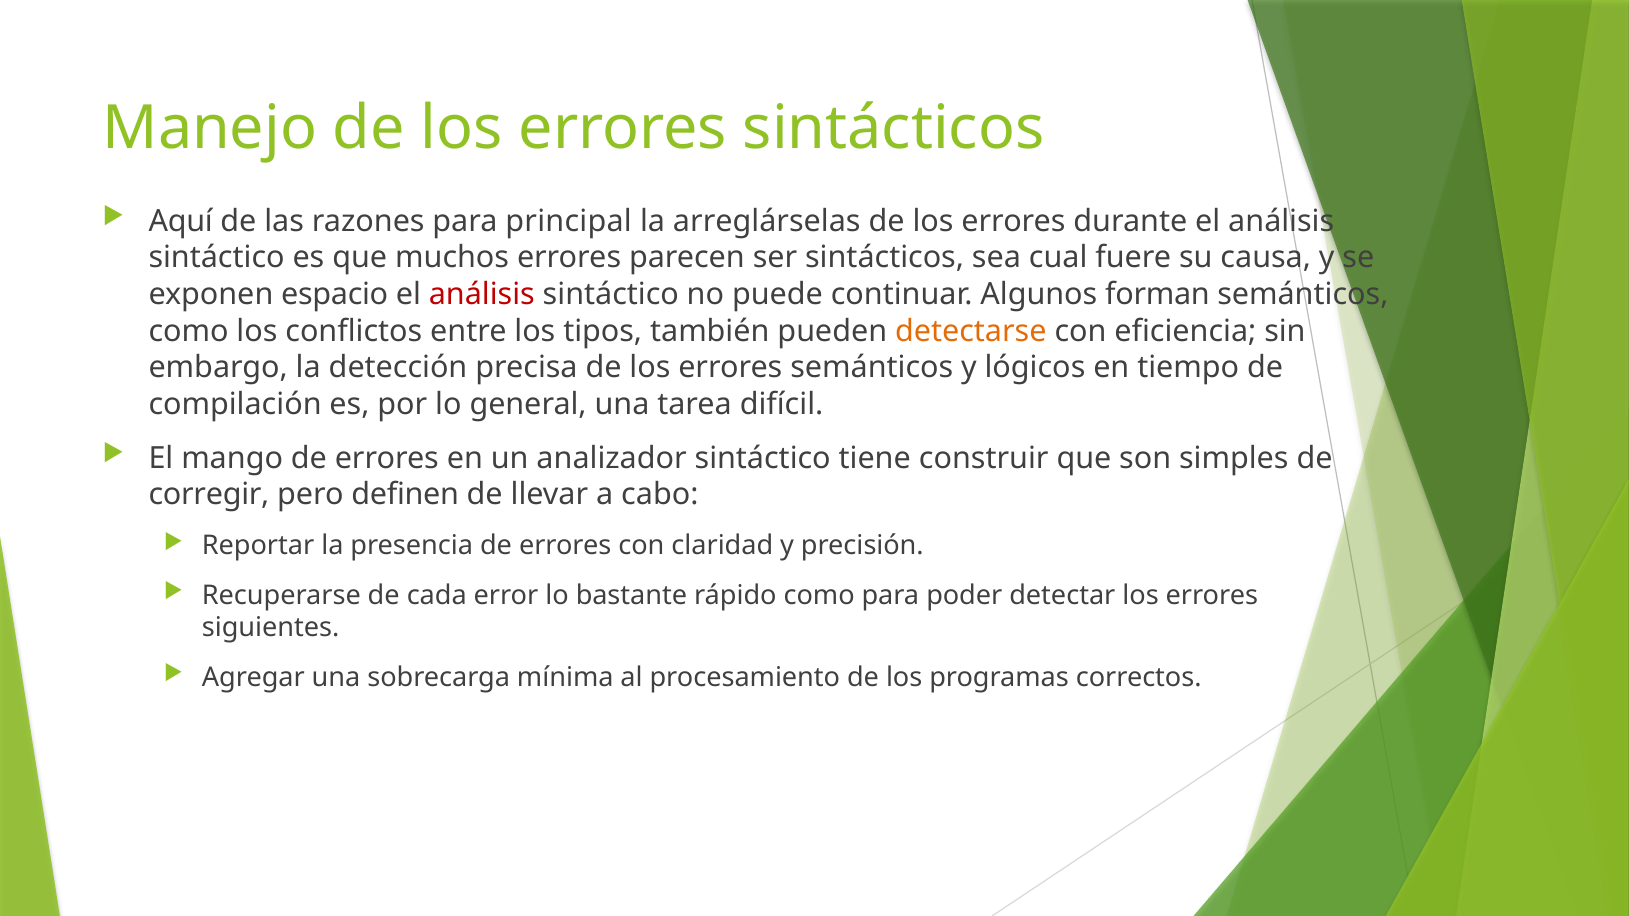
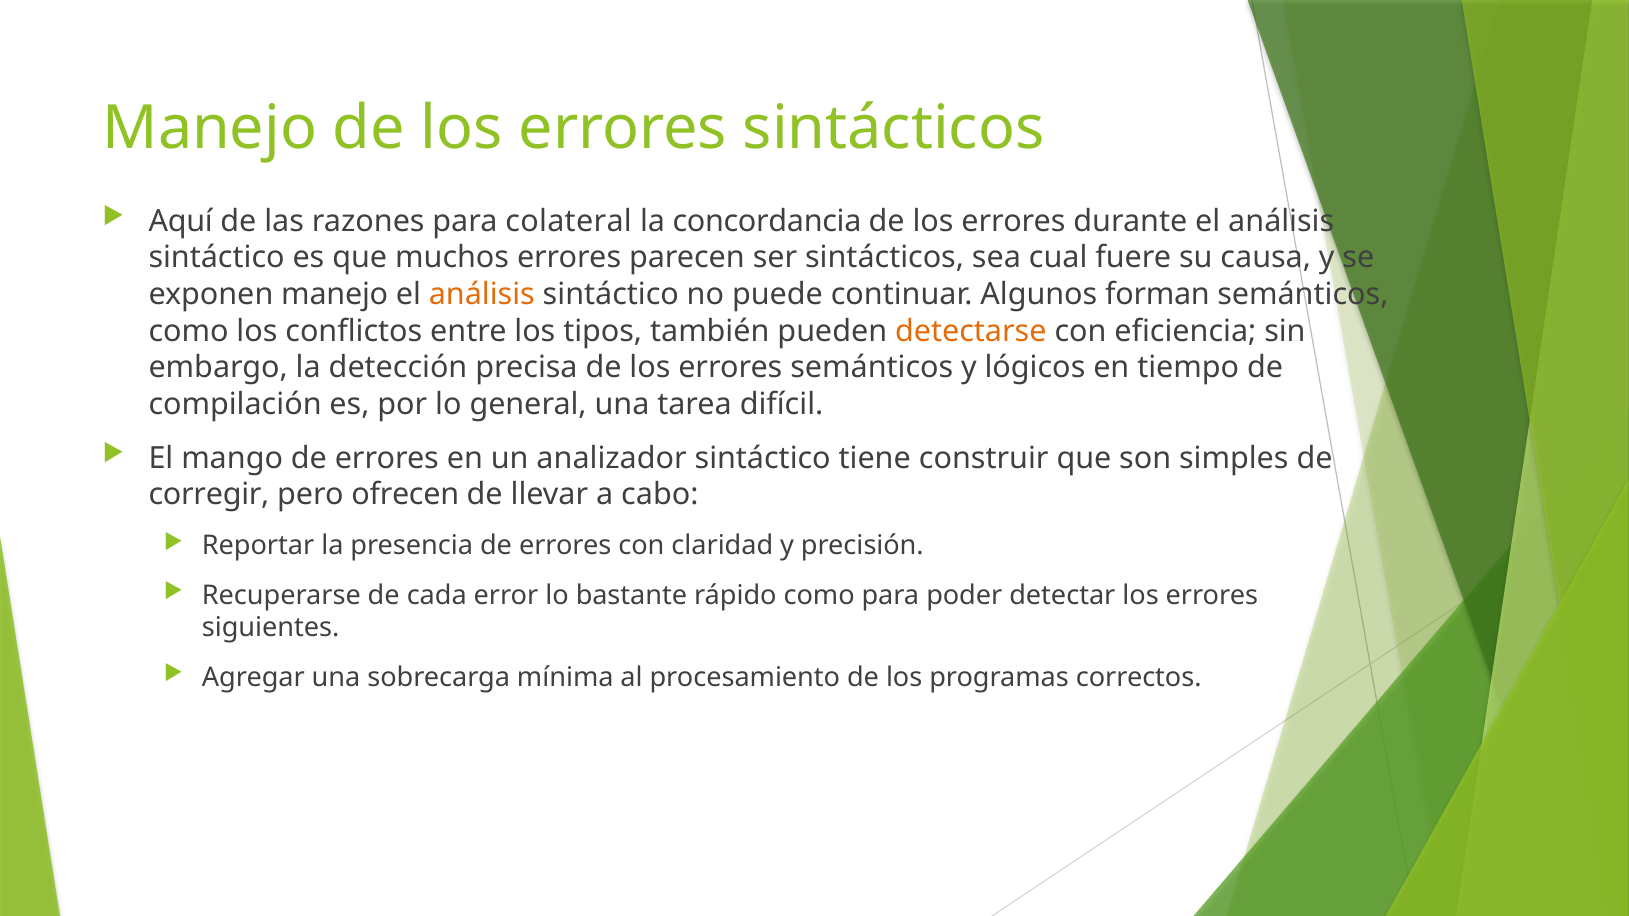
principal: principal -> colateral
arreglárselas: arreglárselas -> concordancia
exponen espacio: espacio -> manejo
análisis at (482, 295) colour: red -> orange
definen: definen -> ofrecen
